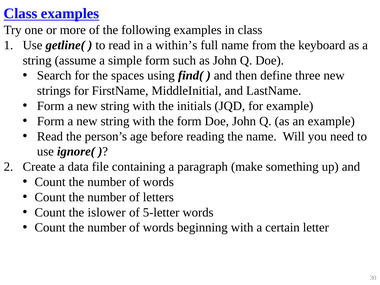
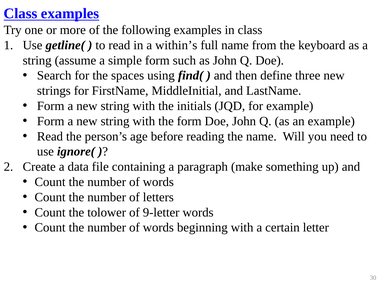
islower: islower -> tolower
5-letter: 5-letter -> 9-letter
